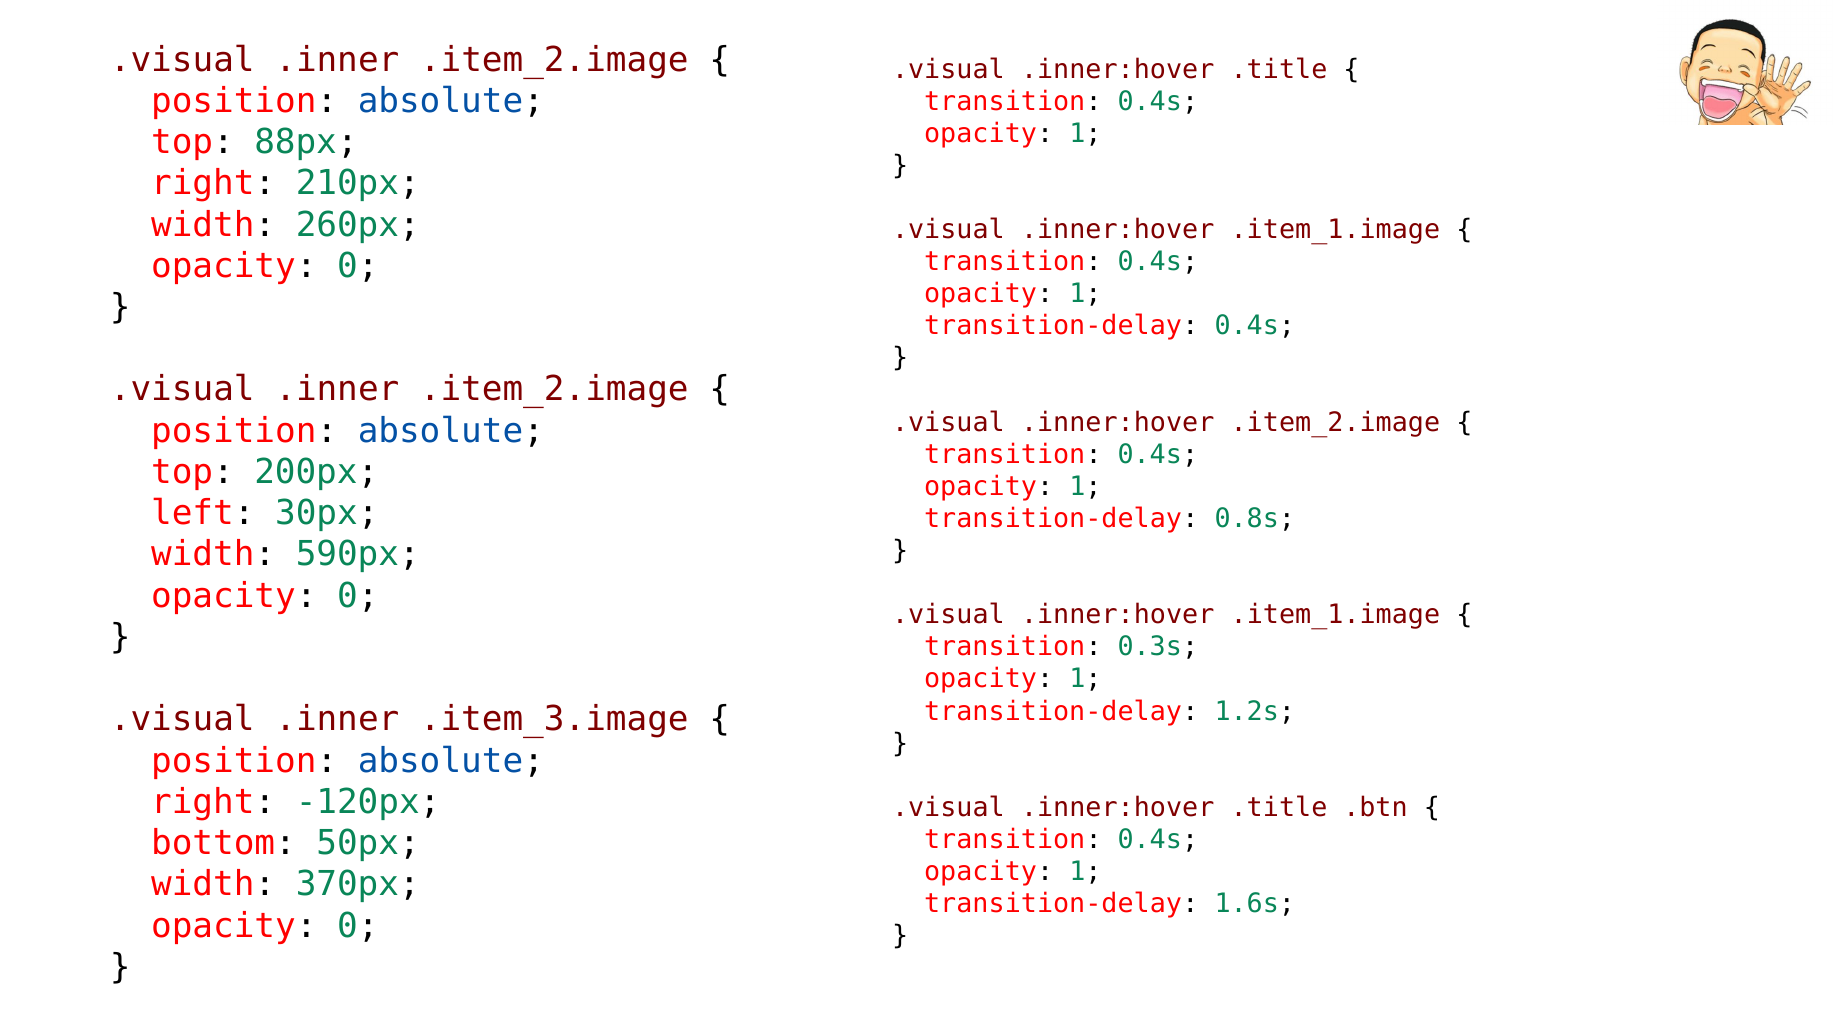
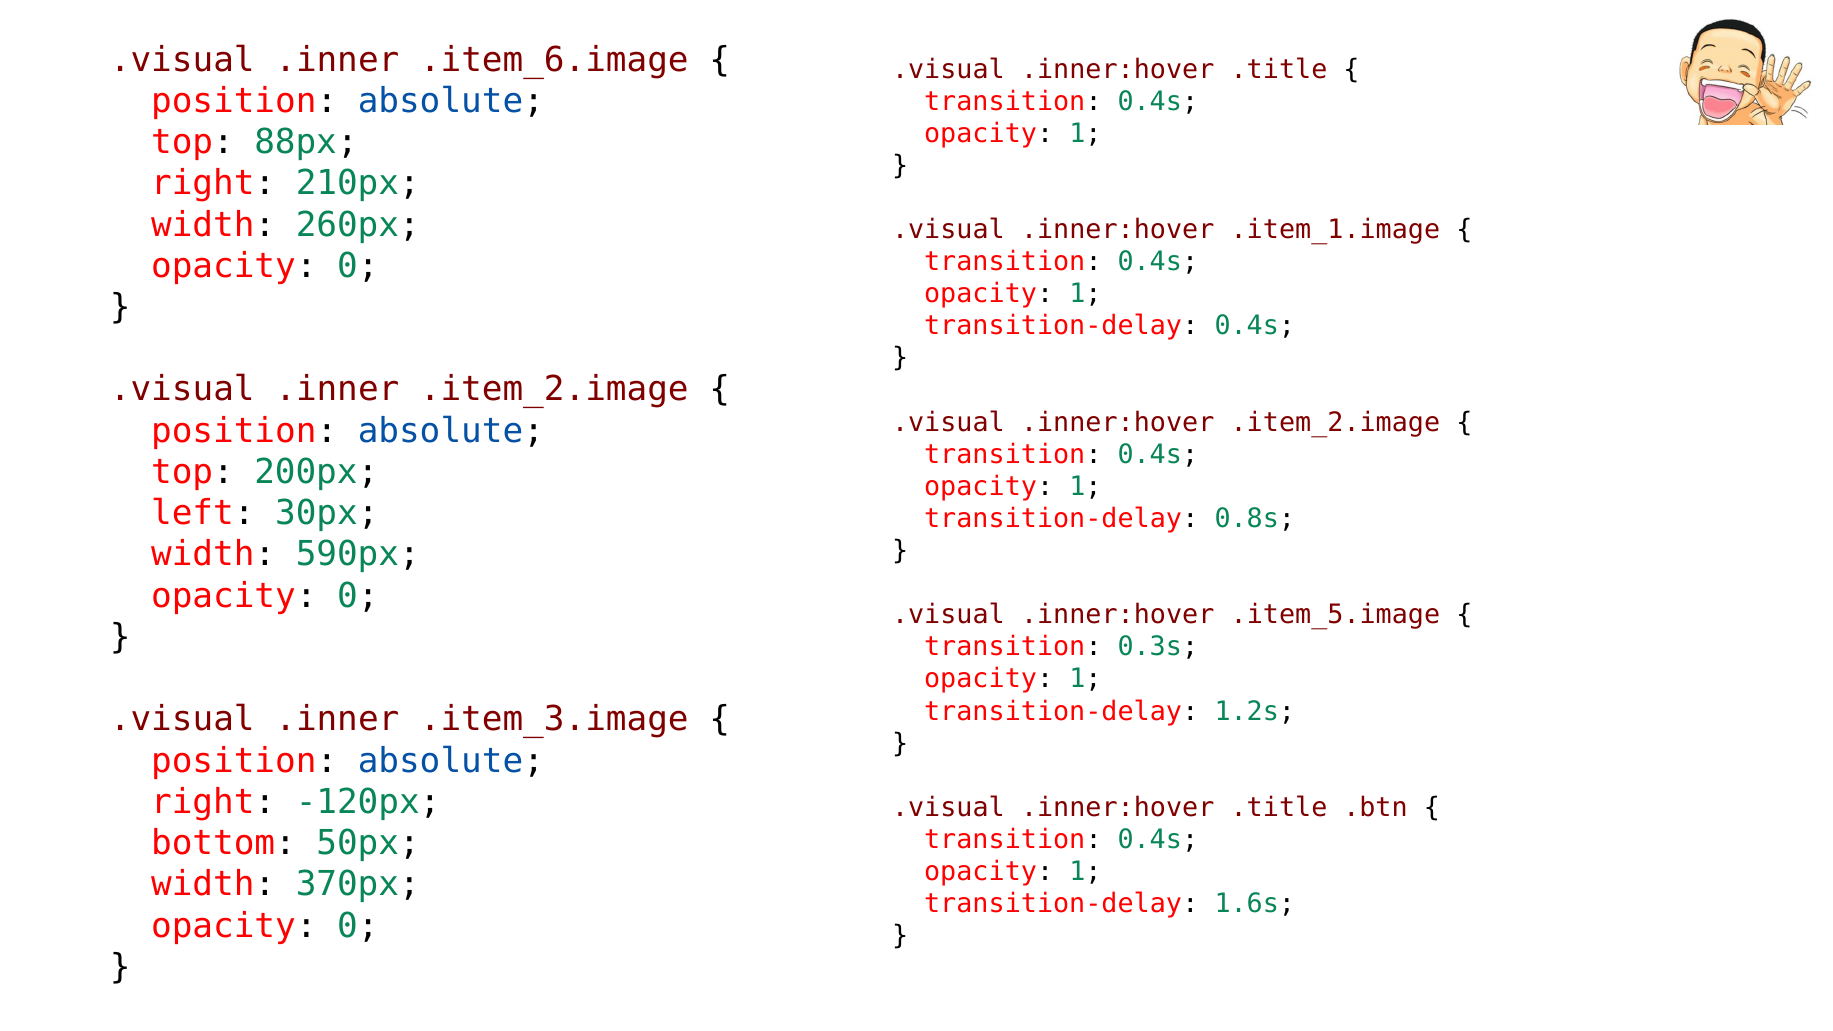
.item_2.image at (554, 60): .item_2.image -> .item_6.image
.item_1.image at (1335, 615): .item_1.image -> .item_5.image
